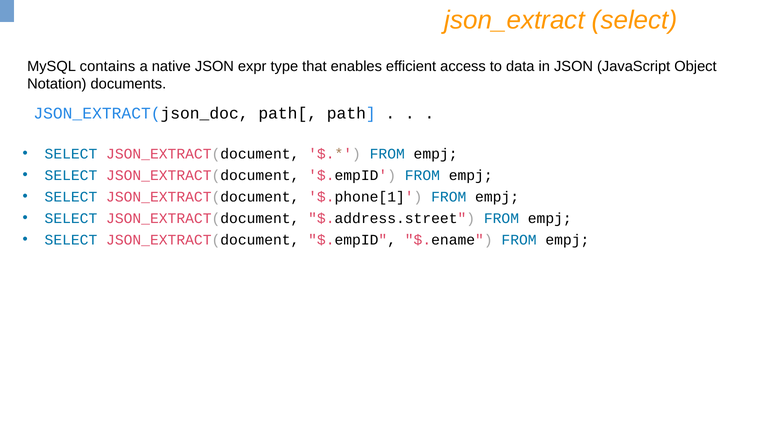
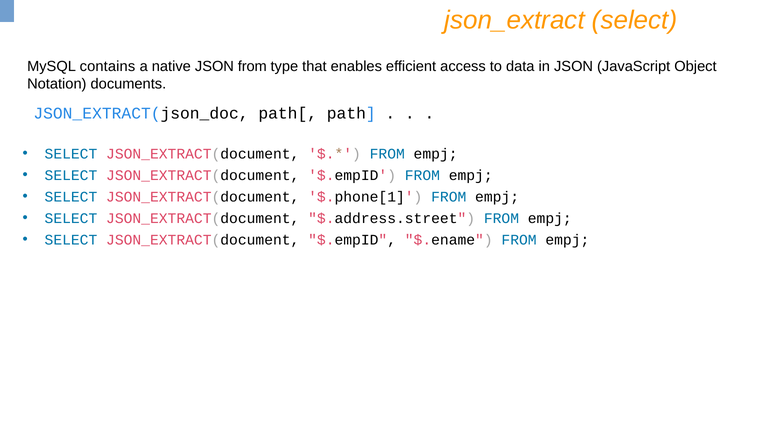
JSON expr: expr -> from
